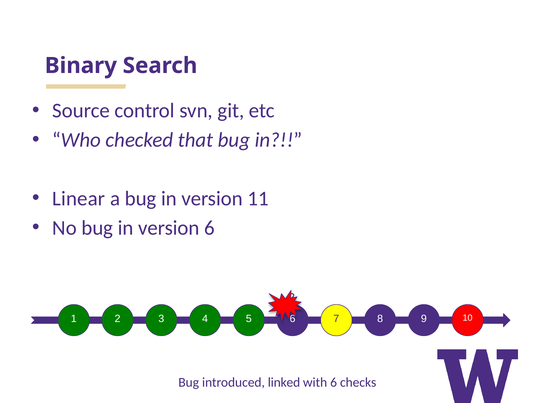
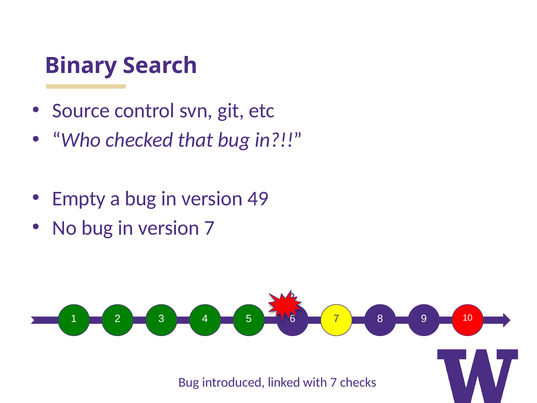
Linear: Linear -> Empty
11: 11 -> 49
version 6: 6 -> 7
with 6: 6 -> 7
